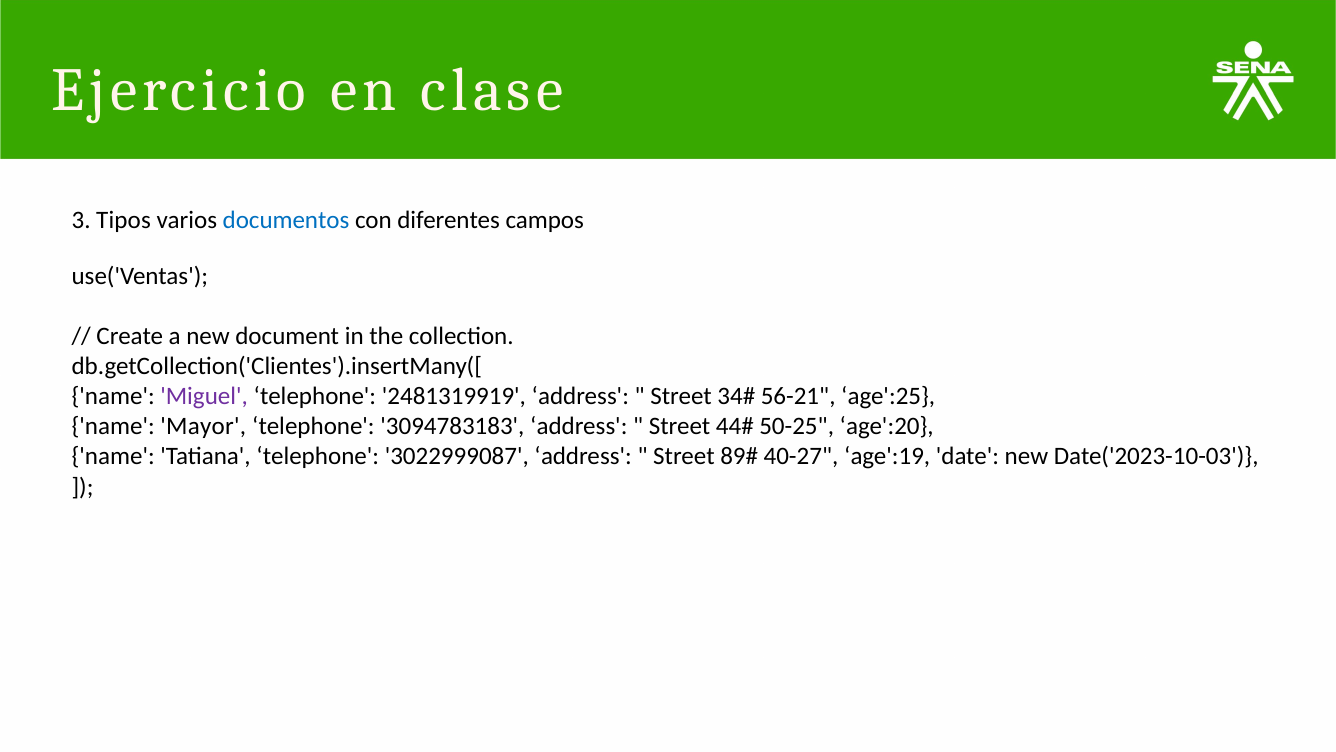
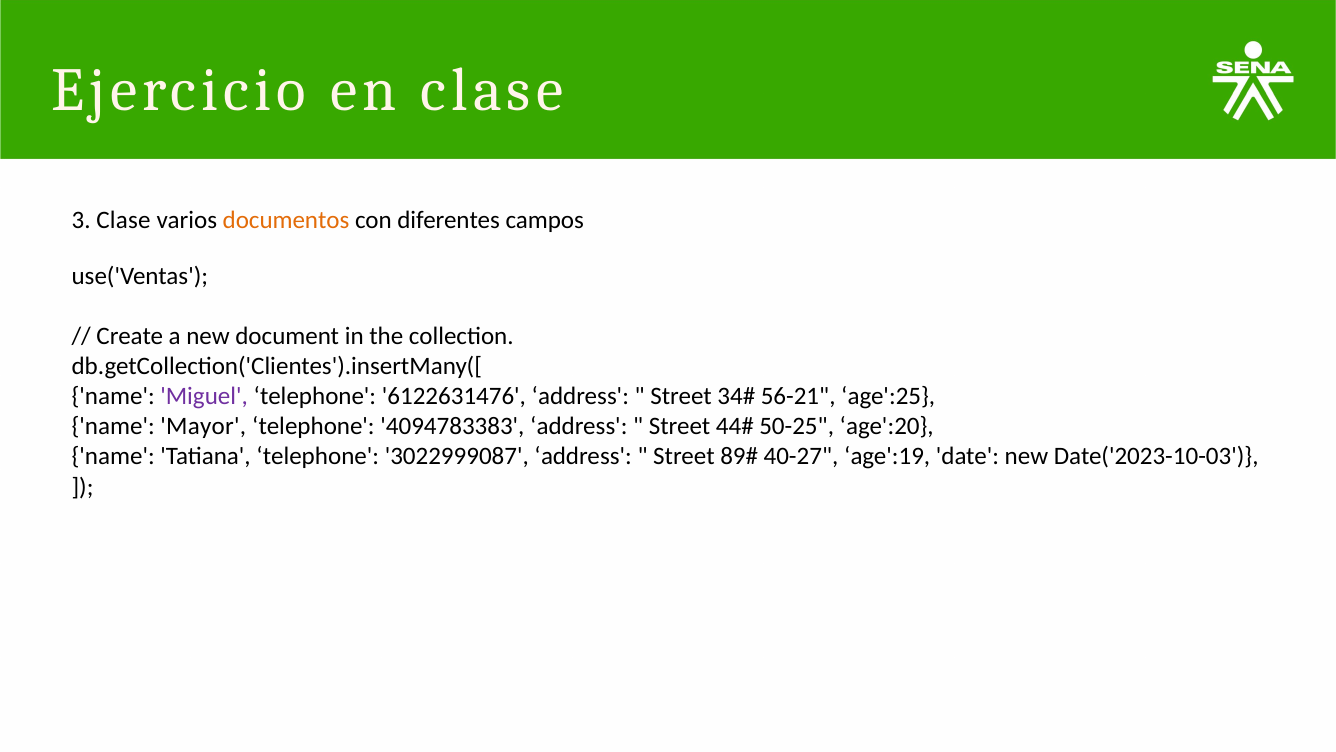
3 Tipos: Tipos -> Clase
documentos colour: blue -> orange
2481319919: 2481319919 -> 6122631476
3094783183: 3094783183 -> 4094783383
